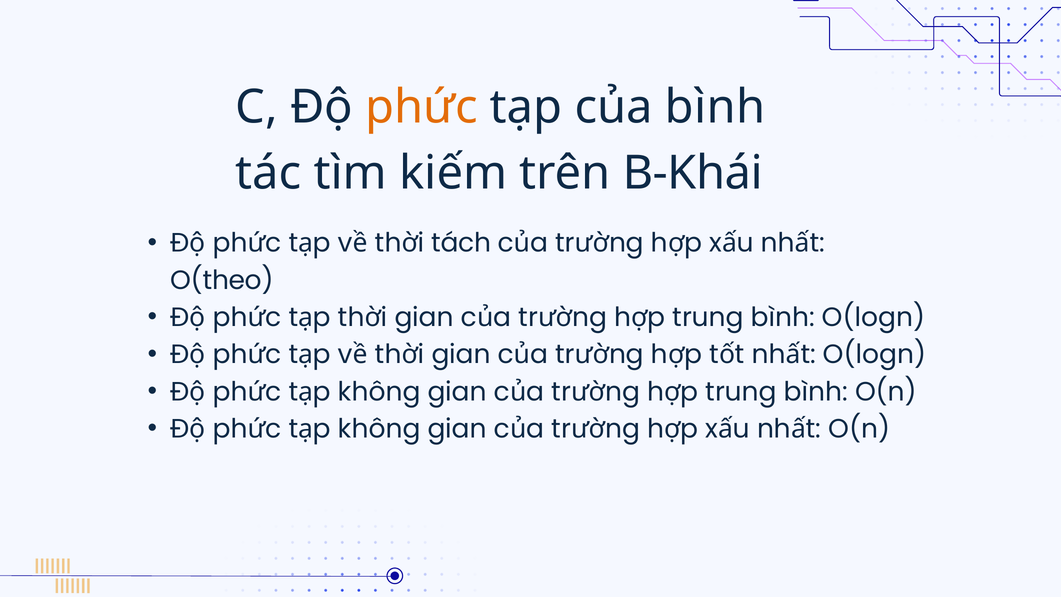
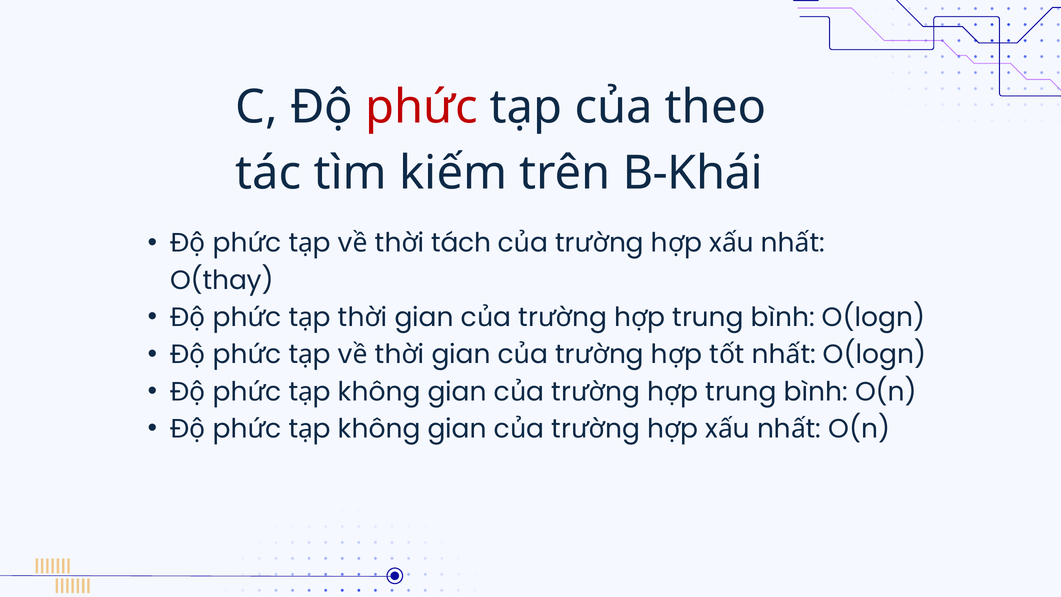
phức colour: orange -> red
của bình: bình -> theo
O(theo: O(theo -> O(thay
